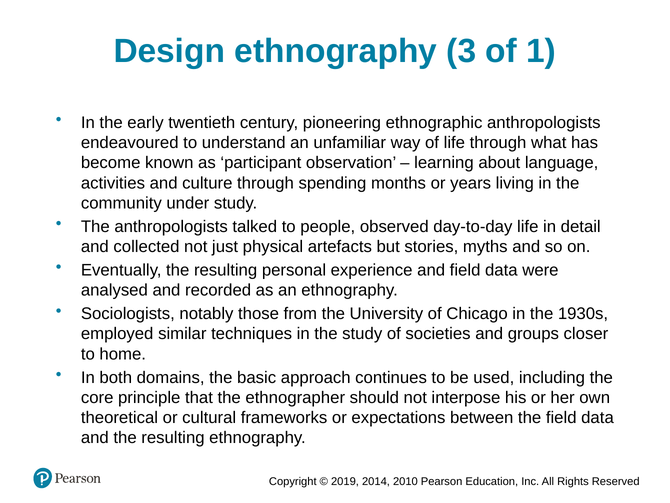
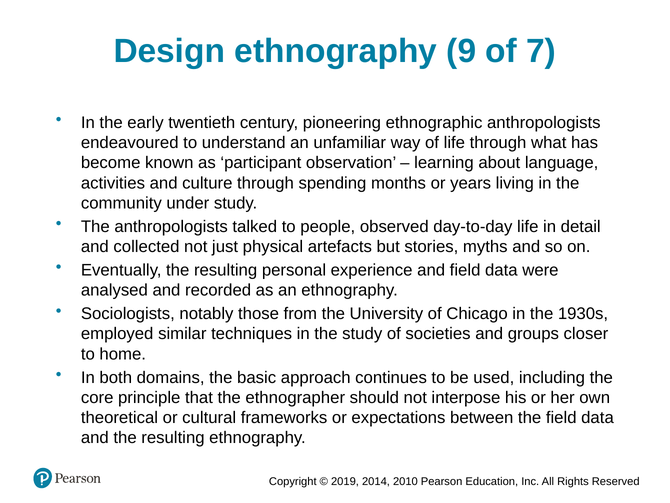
3: 3 -> 9
1: 1 -> 7
